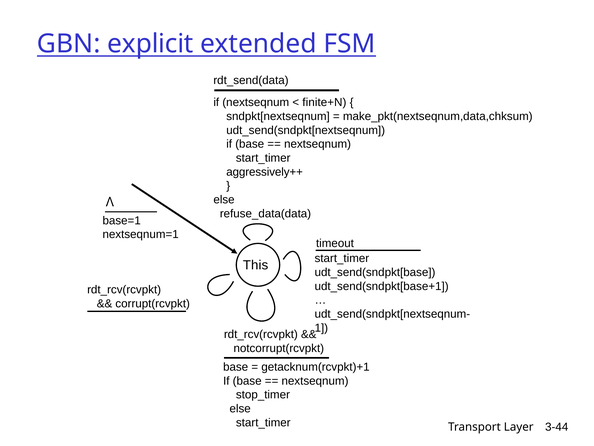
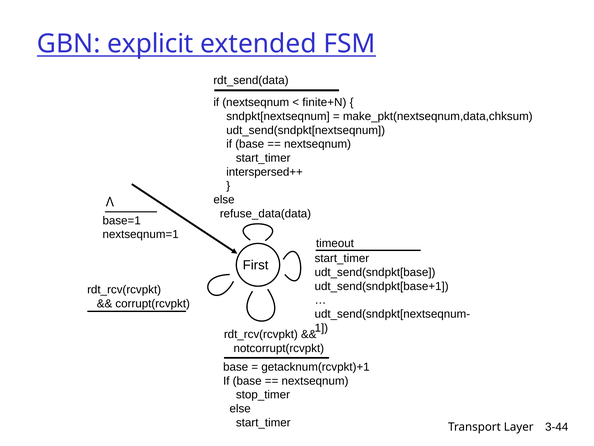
aggressively++: aggressively++ -> interspersed++
This: This -> First
